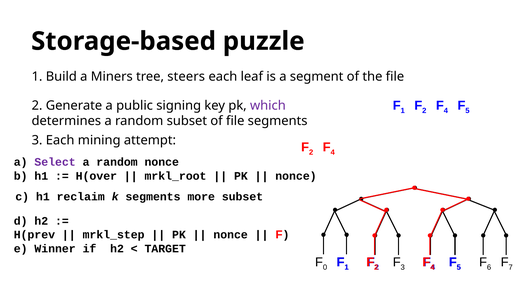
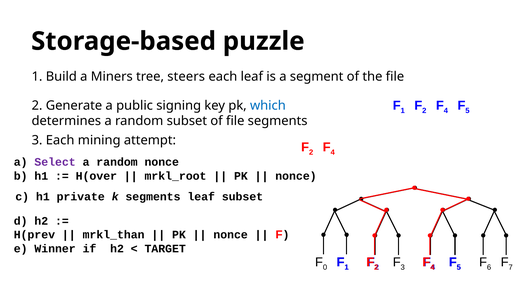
which colour: purple -> blue
reclaim: reclaim -> private
segments more: more -> leaf
mrkl_step: mrkl_step -> mrkl_than
